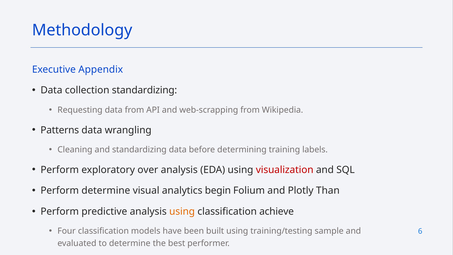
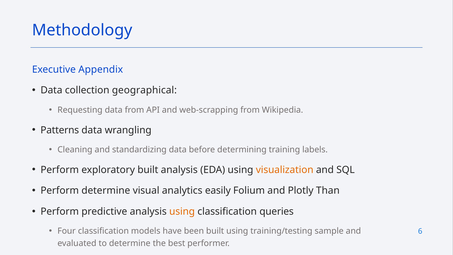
collection standardizing: standardizing -> geographical
exploratory over: over -> built
visualization colour: red -> orange
begin: begin -> easily
achieve: achieve -> queries
